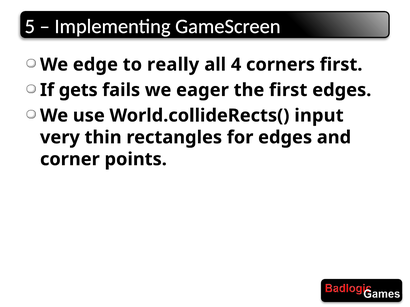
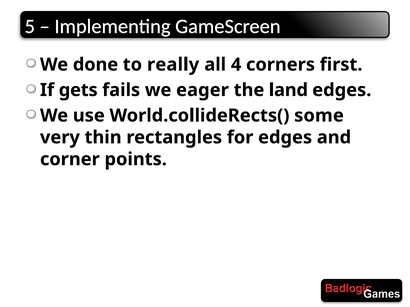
edge: edge -> done
the first: first -> land
input: input -> some
